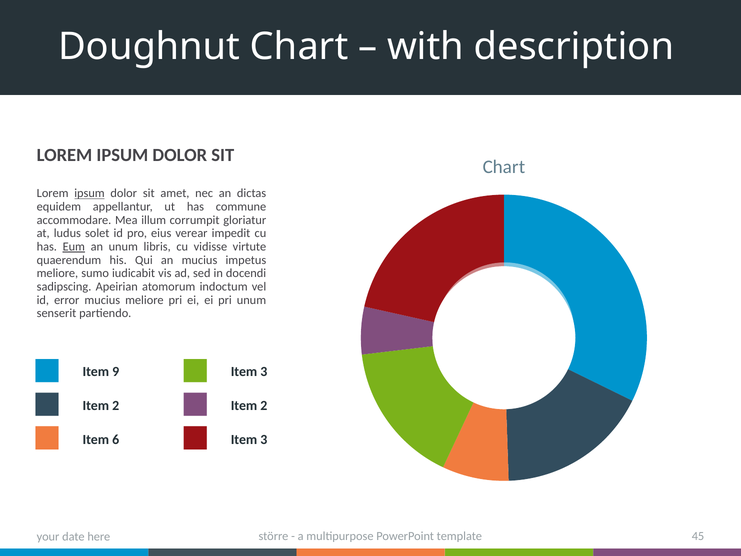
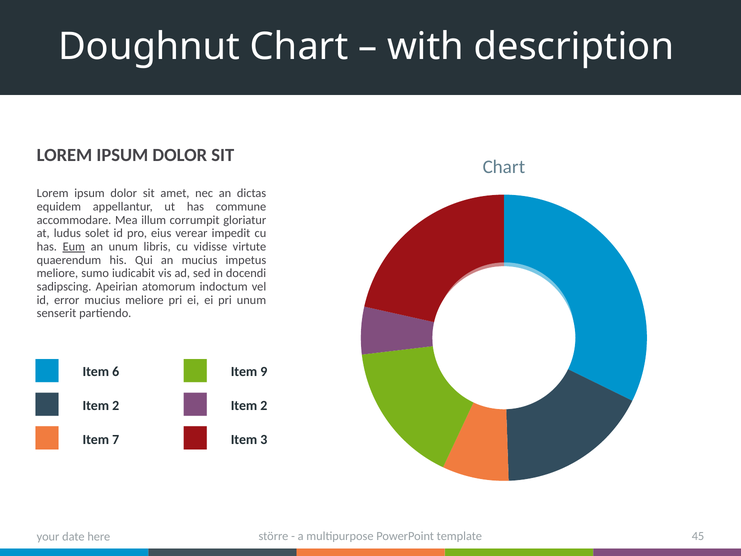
ipsum at (90, 193) underline: present -> none
9: 9 -> 6
3 at (264, 372): 3 -> 9
6: 6 -> 7
